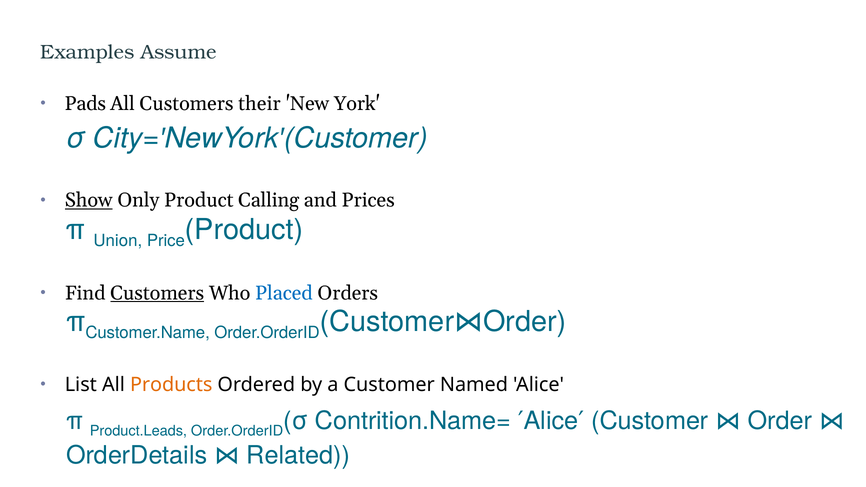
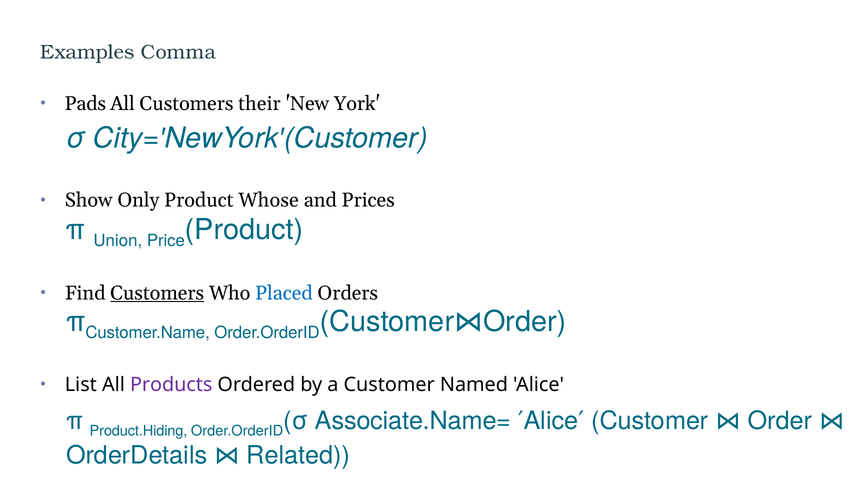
Assume: Assume -> Comma
Show underline: present -> none
Calling: Calling -> Whose
Products colour: orange -> purple
Product.Leads: Product.Leads -> Product.Hiding
Contrition.Name=: Contrition.Name= -> Associate.Name=
